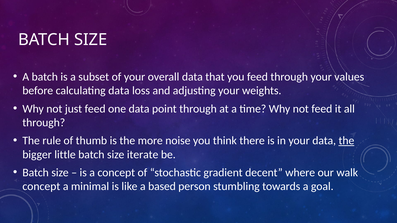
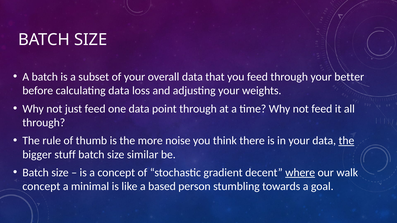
values: values -> better
little: little -> stuff
iterate: iterate -> similar
where underline: none -> present
